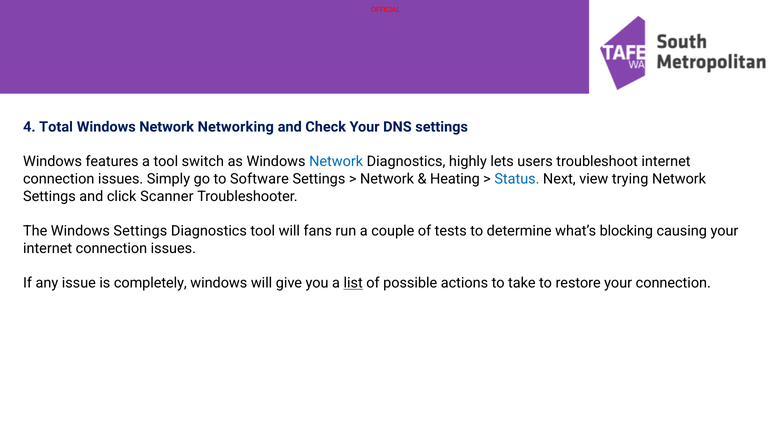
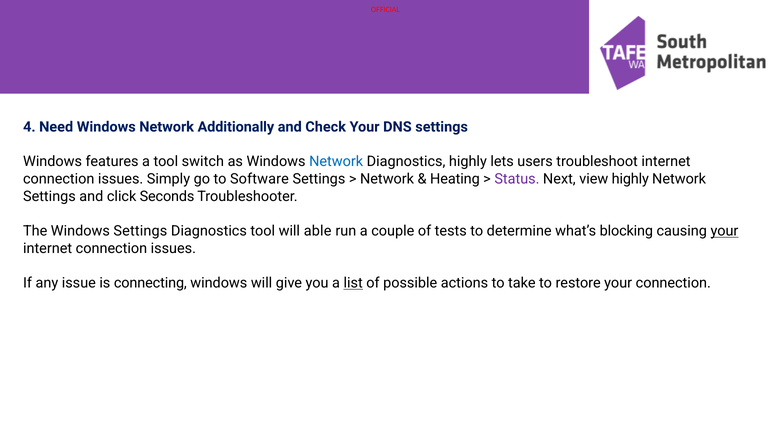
Total: Total -> Need
Networking: Networking -> Additionally
Status colour: blue -> purple
view trying: trying -> highly
Scanner: Scanner -> Seconds
fans: fans -> able
your at (724, 231) underline: none -> present
completely: completely -> connecting
